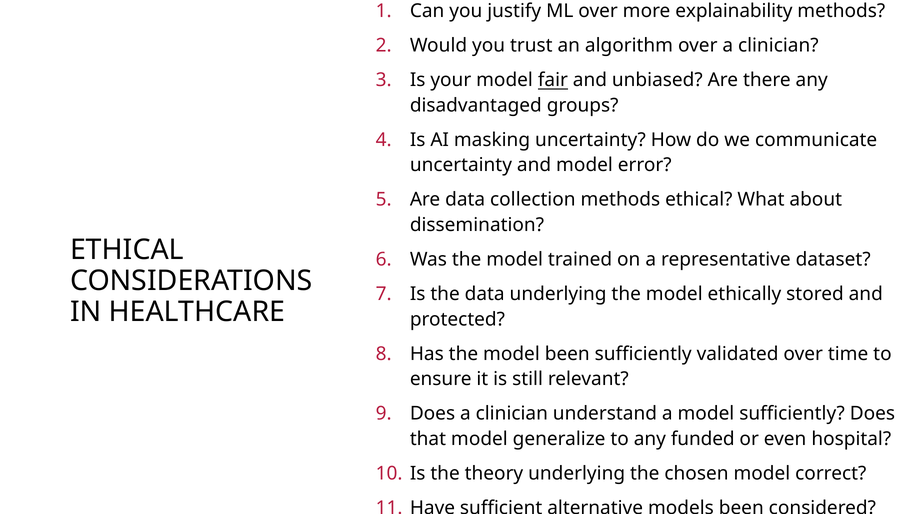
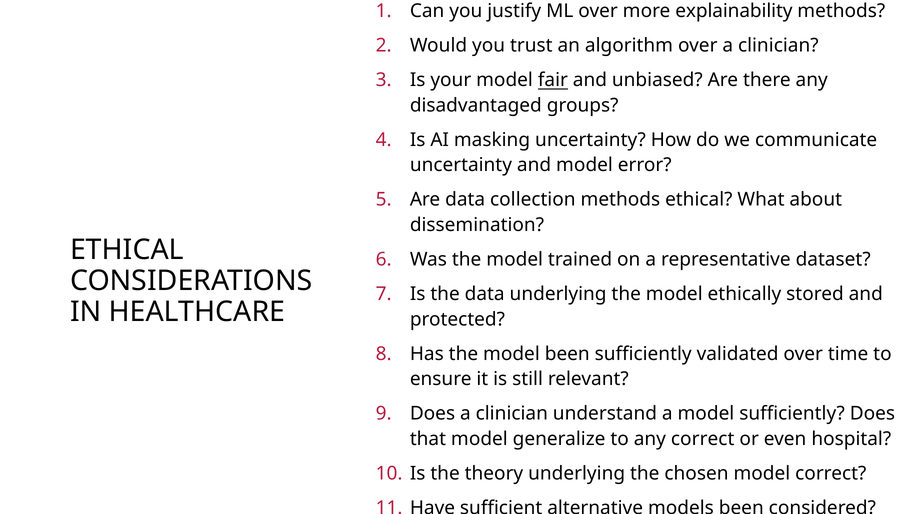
any funded: funded -> correct
